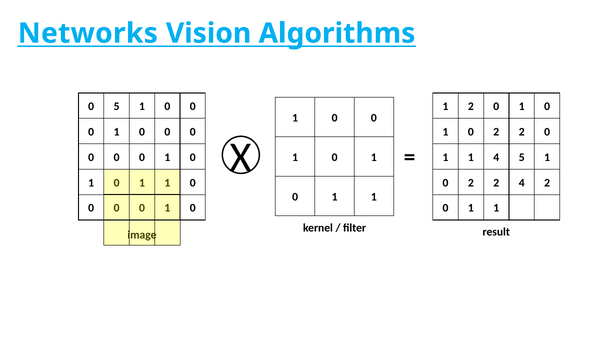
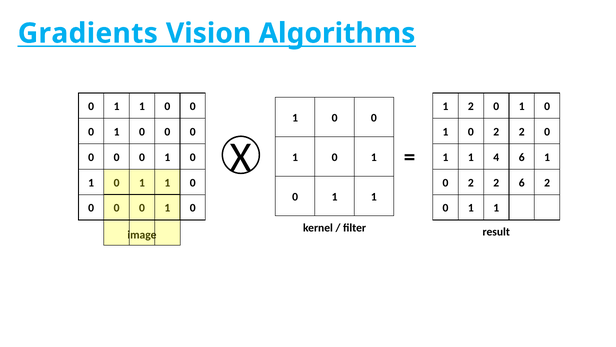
Networks: Networks -> Gradients
5 at (117, 106): 5 -> 1
4 5: 5 -> 6
2 4: 4 -> 6
